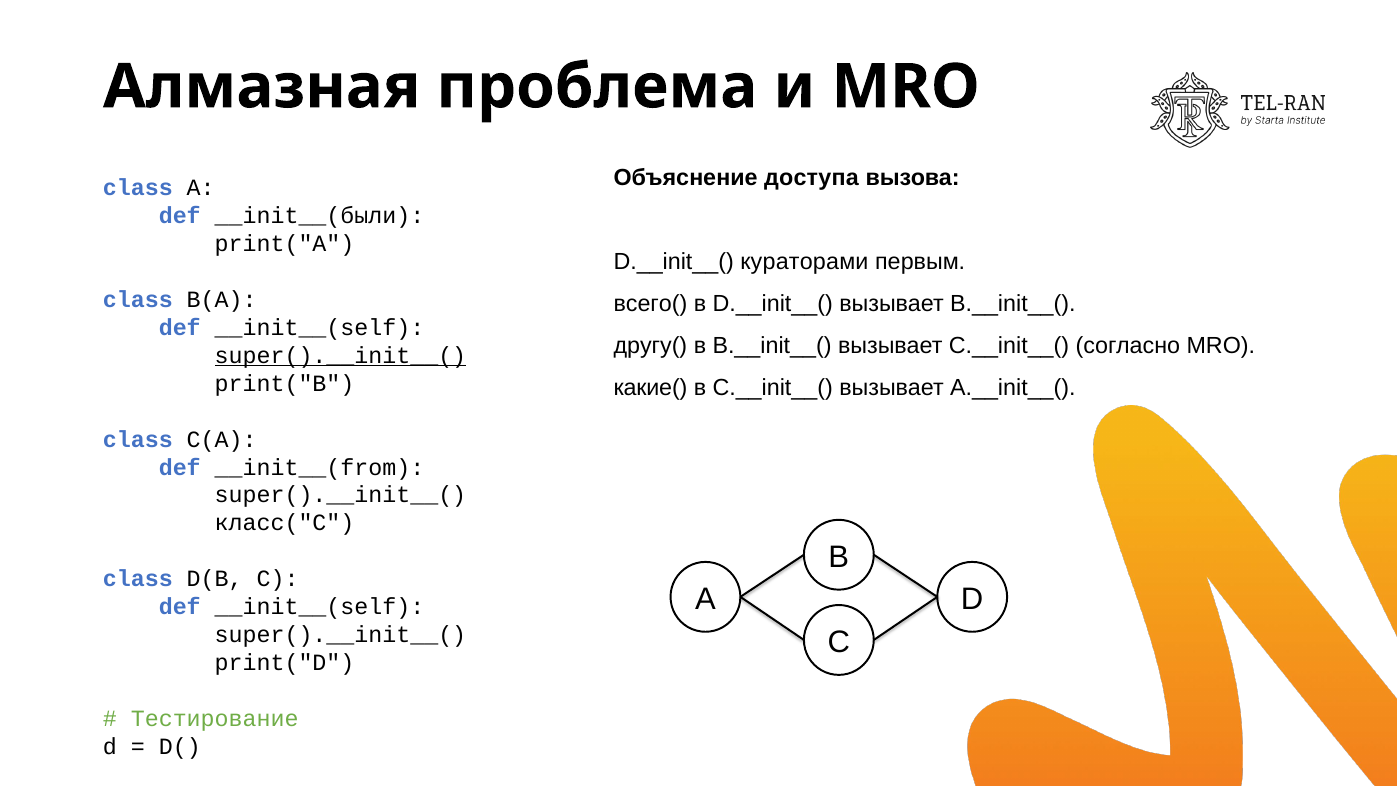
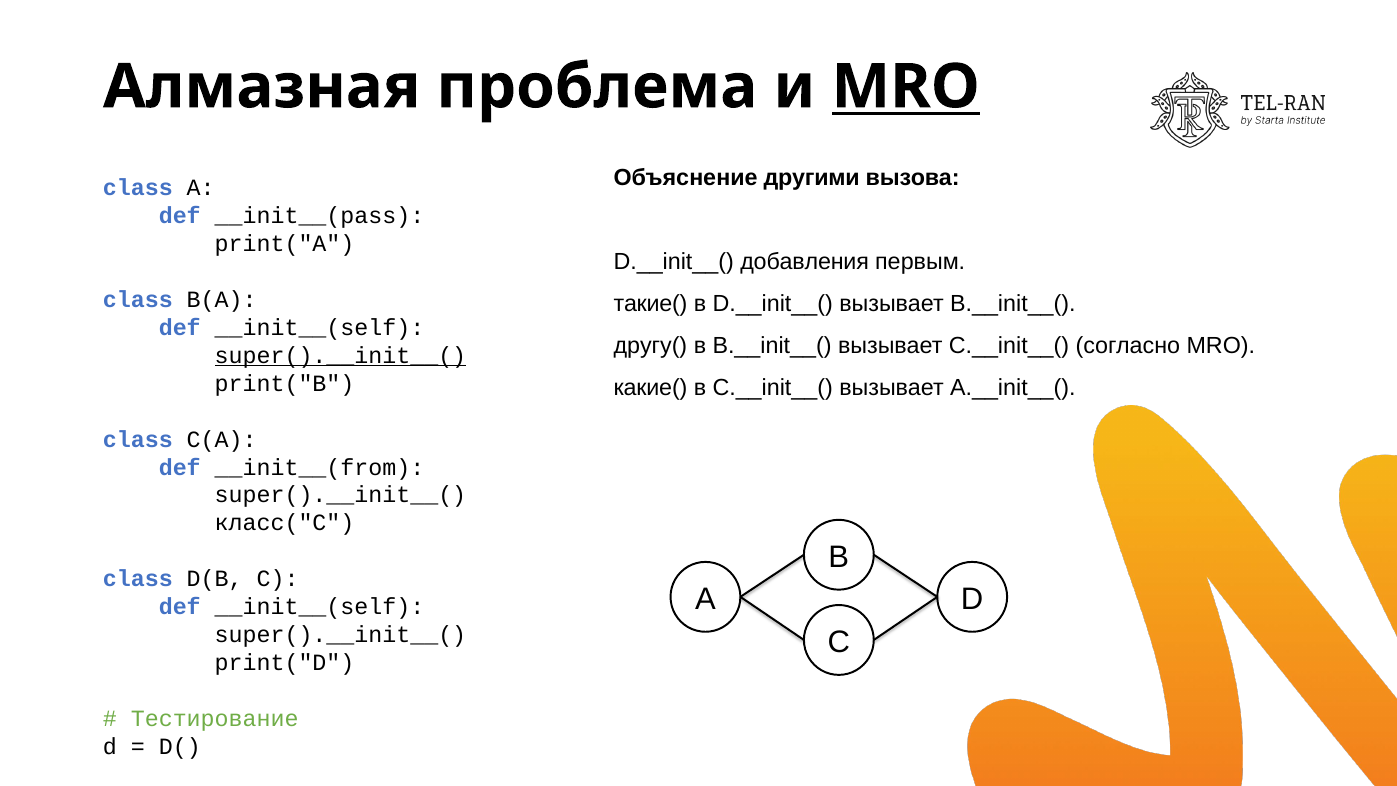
MRO at (906, 87) underline: none -> present
доступа: доступа -> другими
__init__(были: __init__(были -> __init__(pass
кураторами: кураторами -> добавления
всего(: всего( -> такие(
